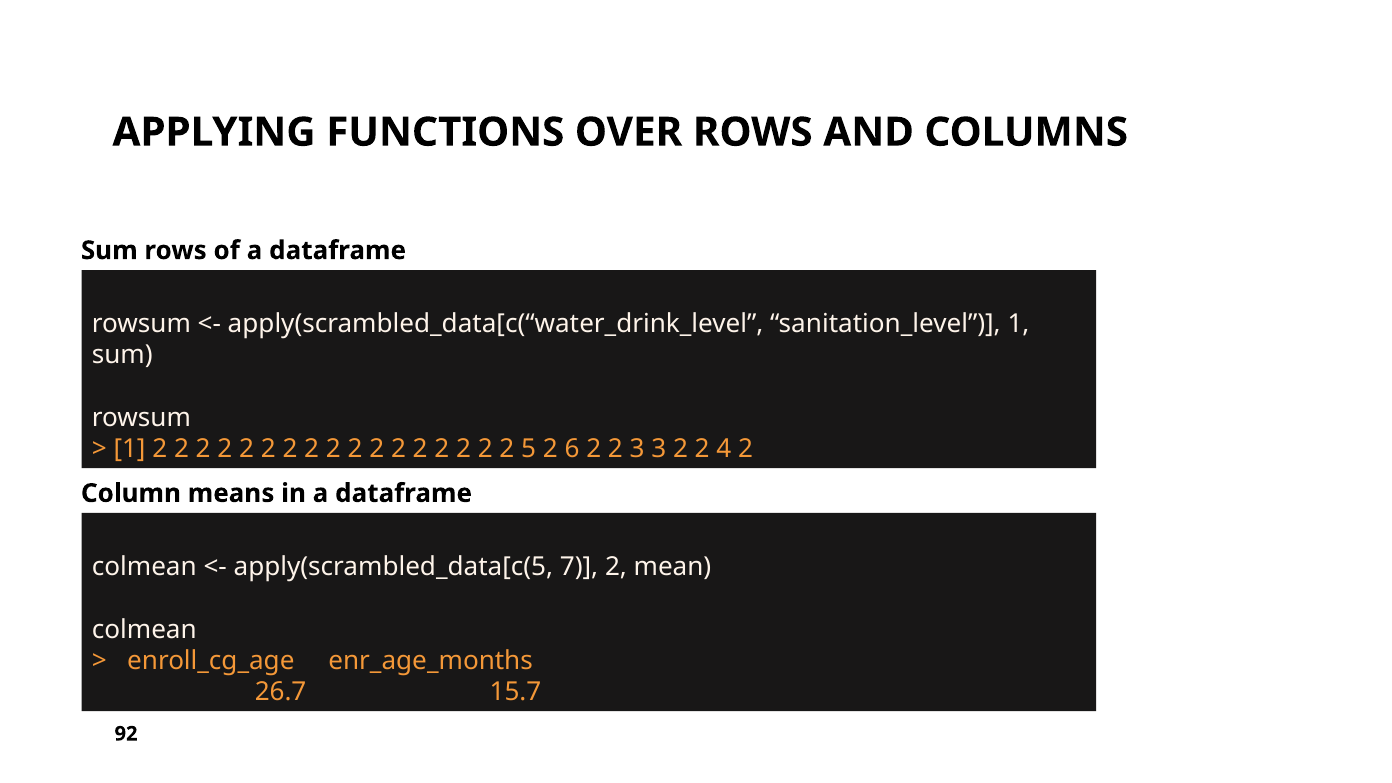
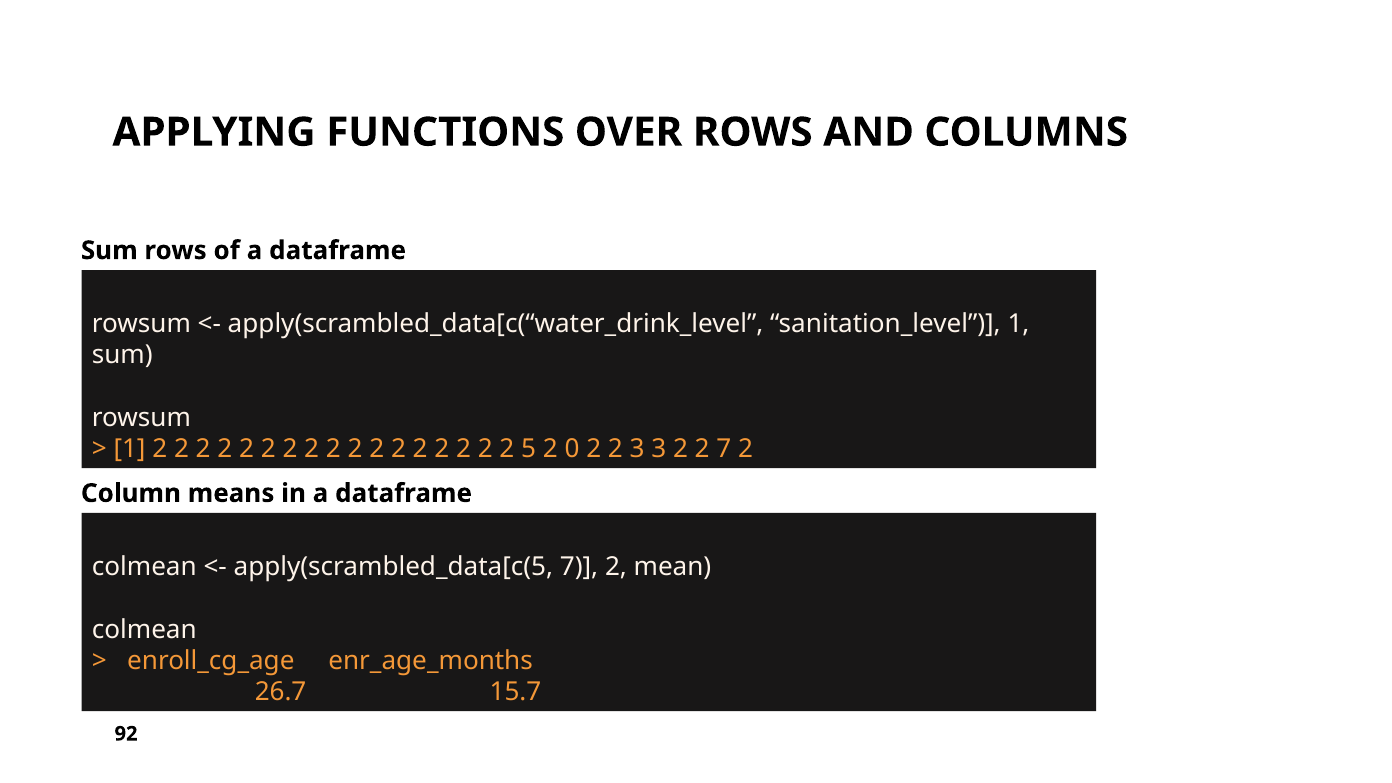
6: 6 -> 0
2 4: 4 -> 7
